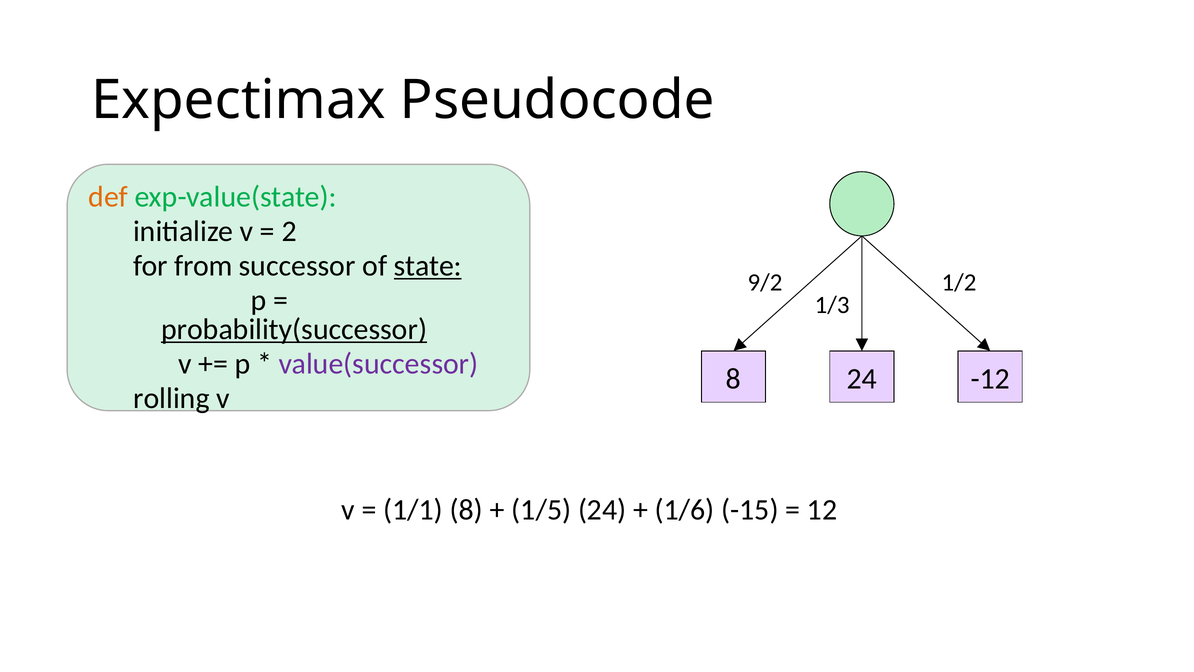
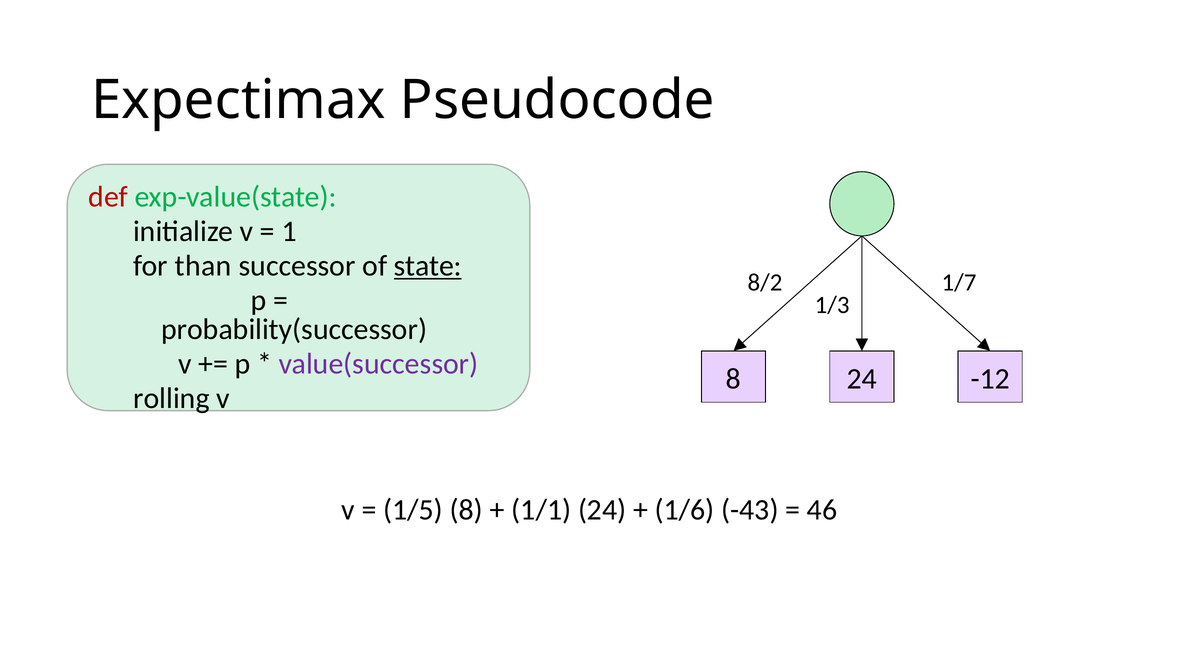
def colour: orange -> red
2: 2 -> 1
from: from -> than
9/2: 9/2 -> 8/2
1/2: 1/2 -> 1/7
probability(successor underline: present -> none
1/1: 1/1 -> 1/5
1/5: 1/5 -> 1/1
-15: -15 -> -43
12: 12 -> 46
